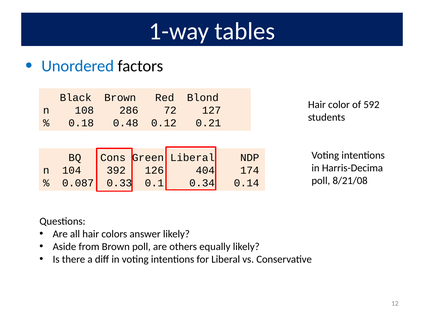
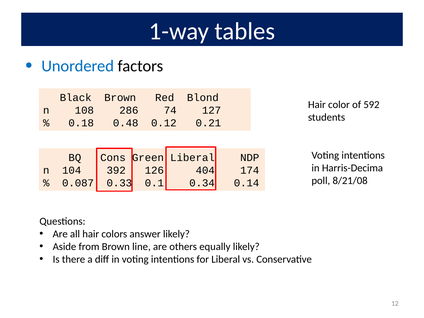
72: 72 -> 74
Brown poll: poll -> line
